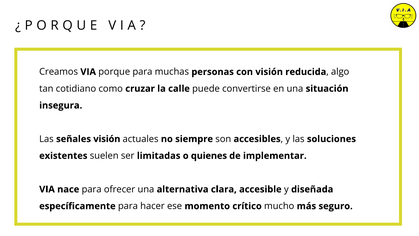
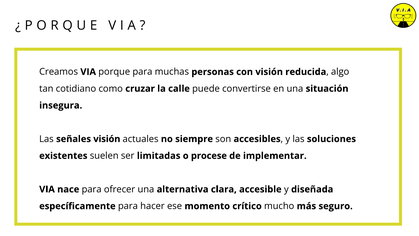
quienes: quienes -> procese
